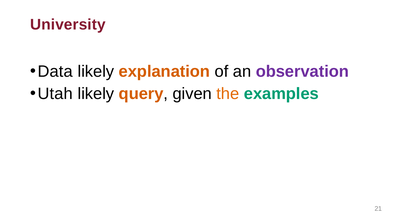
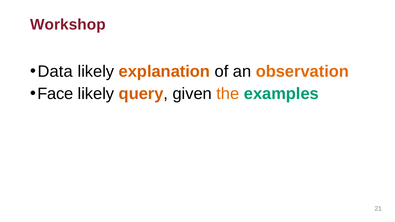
University: University -> Workshop
observation colour: purple -> orange
Utah: Utah -> Face
